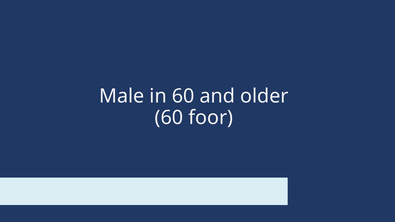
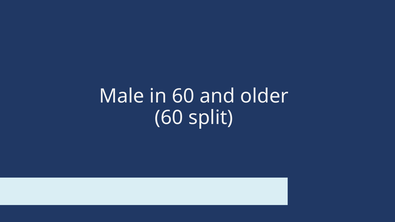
foor: foor -> split
